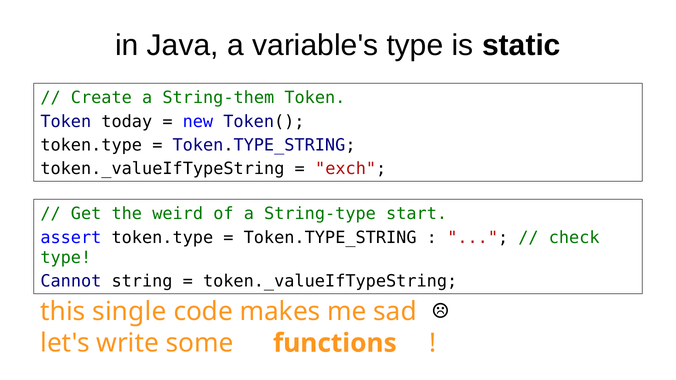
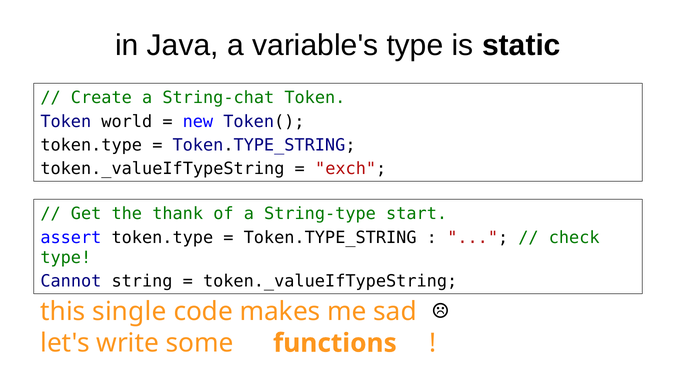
String-them: String-them -> String-chat
today: today -> world
weird: weird -> thank
